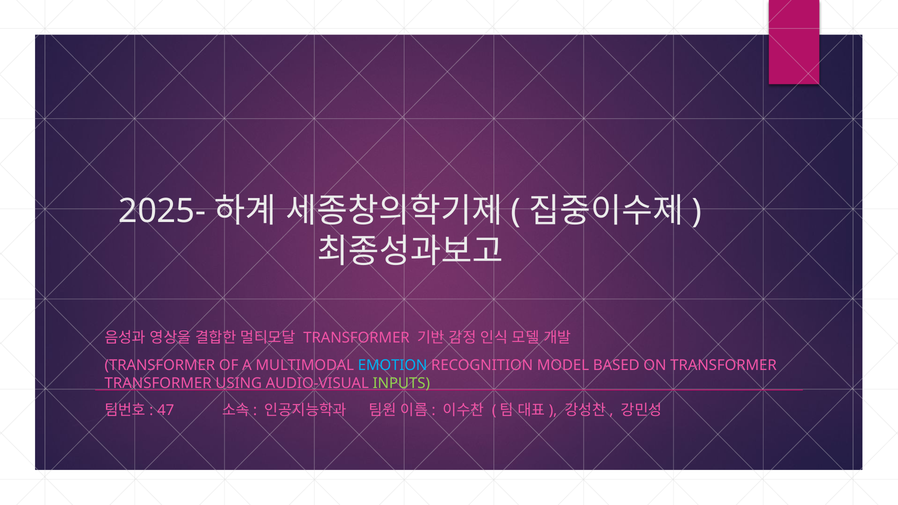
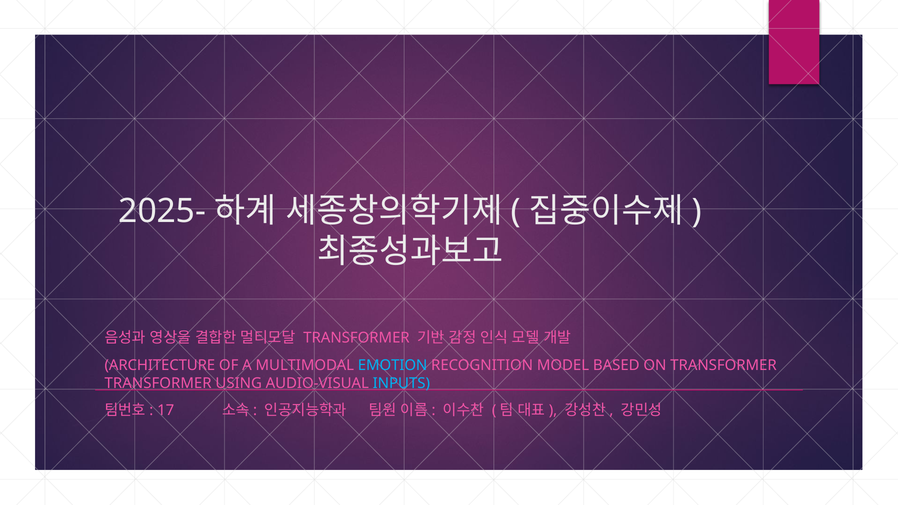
TRANSFORMER at (160, 365): TRANSFORMER -> ARCHITECTURE
INPUTS colour: light green -> light blue
47: 47 -> 17
